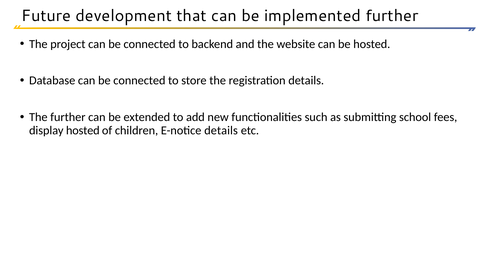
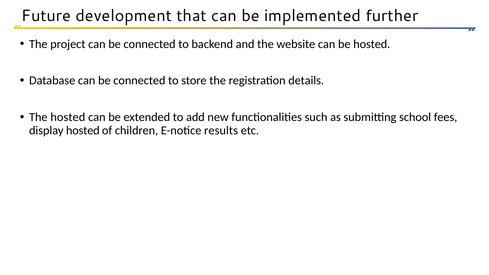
The further: further -> hosted
E-notice details: details -> results
